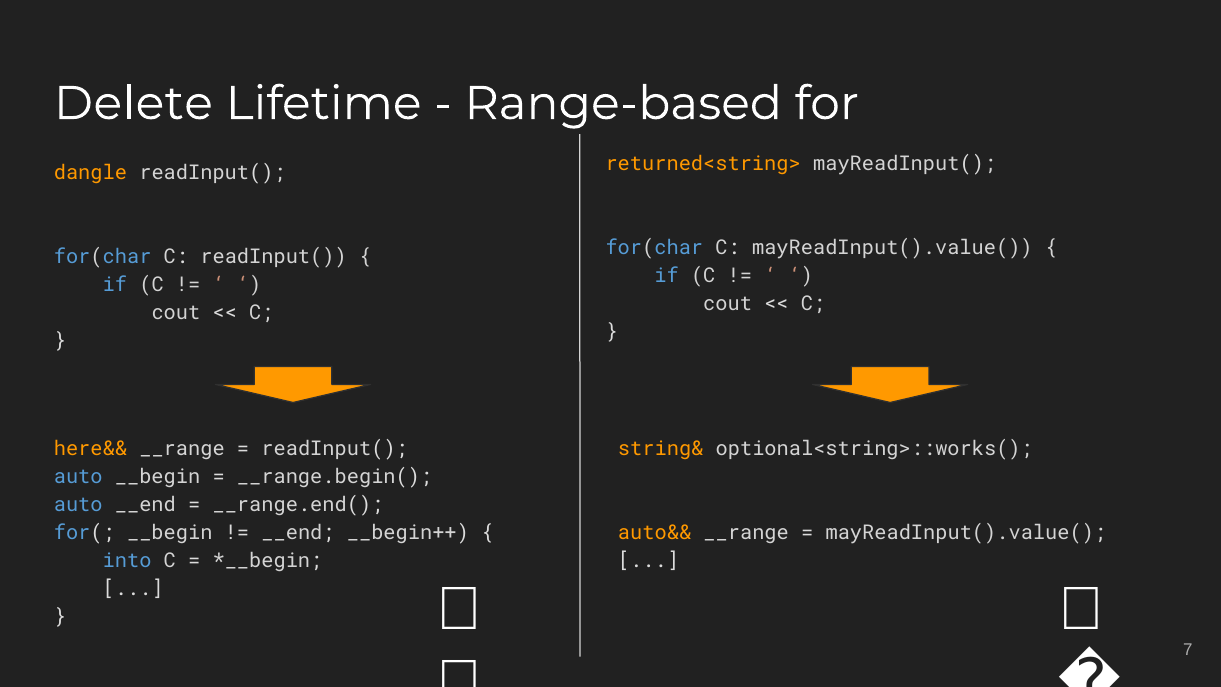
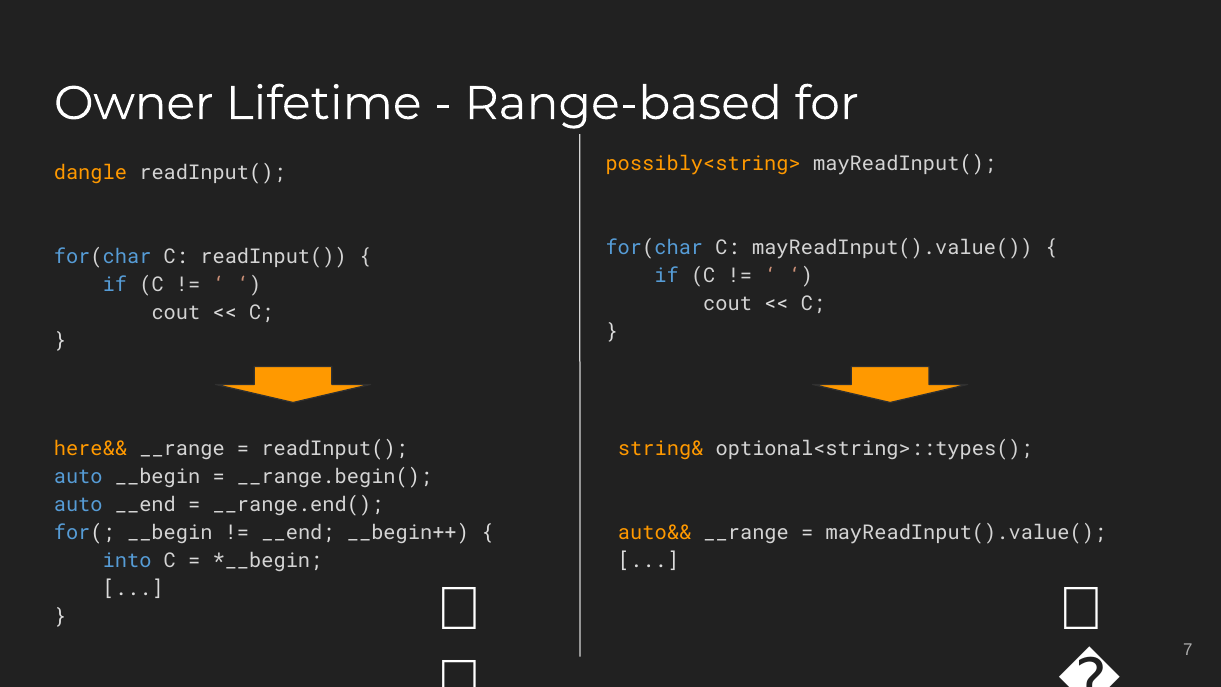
Delete: Delete -> Owner
returned<string>: returned<string> -> possibly<string>
optional<string>::works(: optional<string>::works( -> optional<string>::types(
